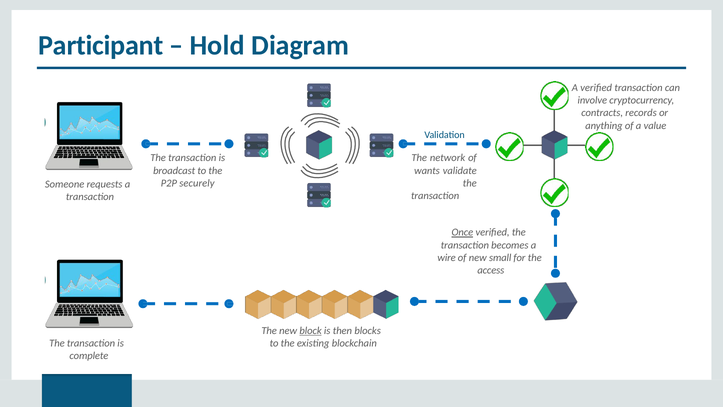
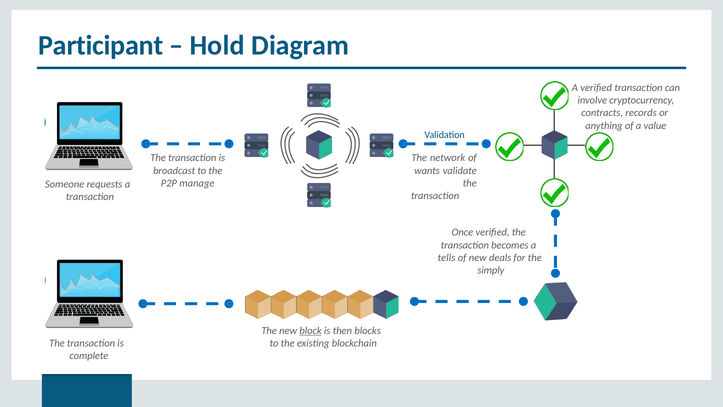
securely: securely -> manage
Once underline: present -> none
wire: wire -> tells
small: small -> deals
access: access -> simply
